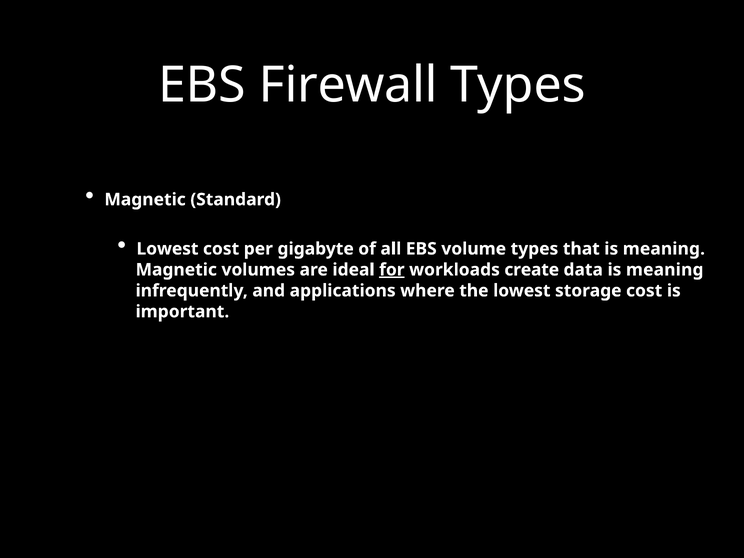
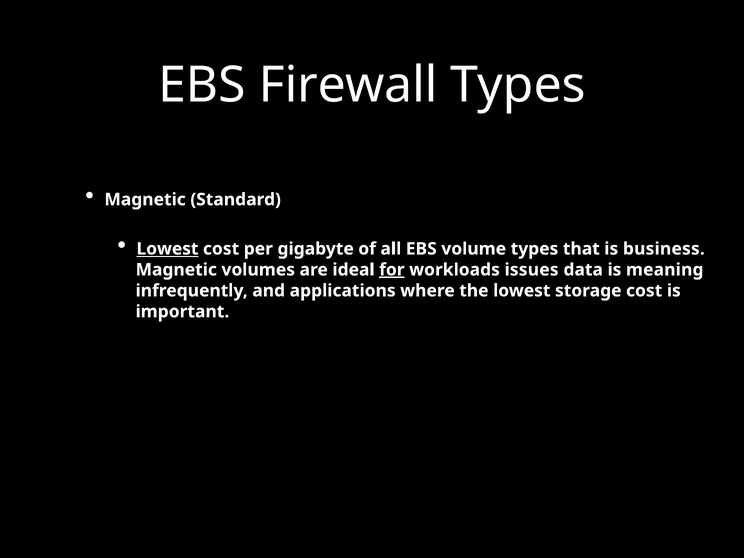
Lowest at (167, 249) underline: none -> present
that is meaning: meaning -> business
create: create -> issues
